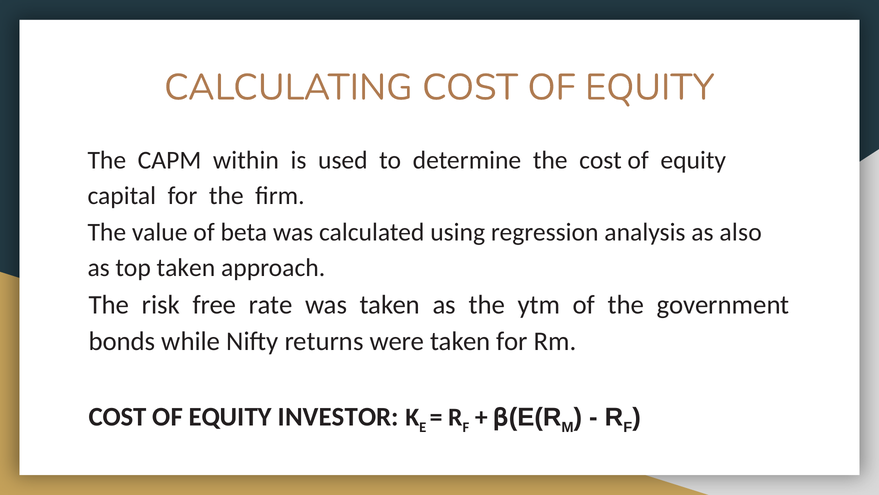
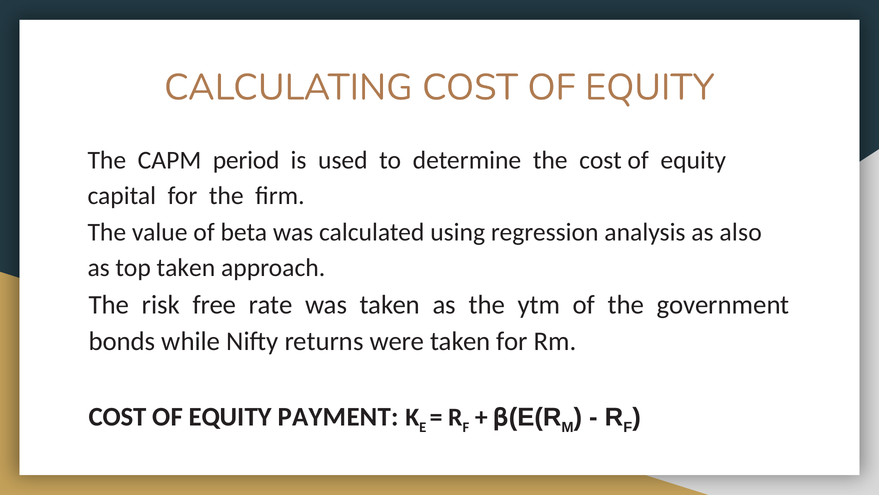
within: within -> period
INVESTOR: INVESTOR -> PAYMENT
